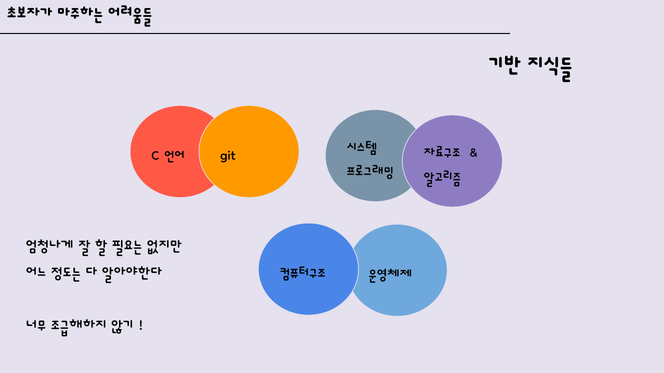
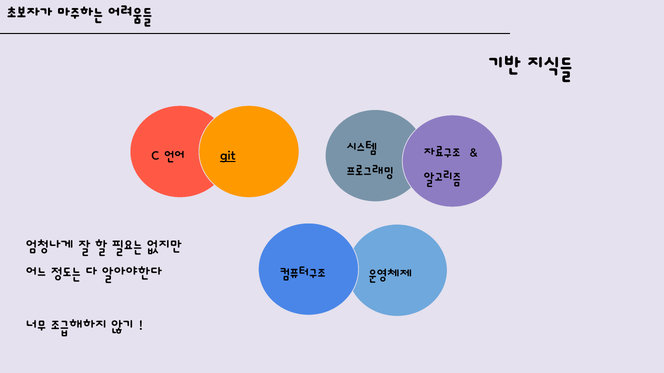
git underline: none -> present
